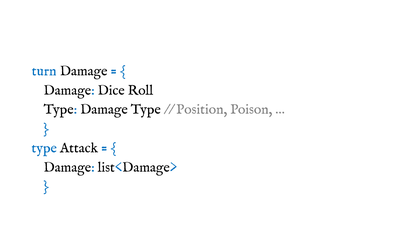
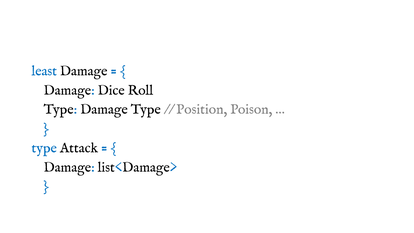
turn: turn -> least
